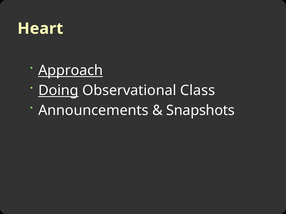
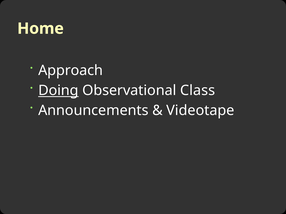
Heart: Heart -> Home
Approach underline: present -> none
Snapshots: Snapshots -> Videotape
